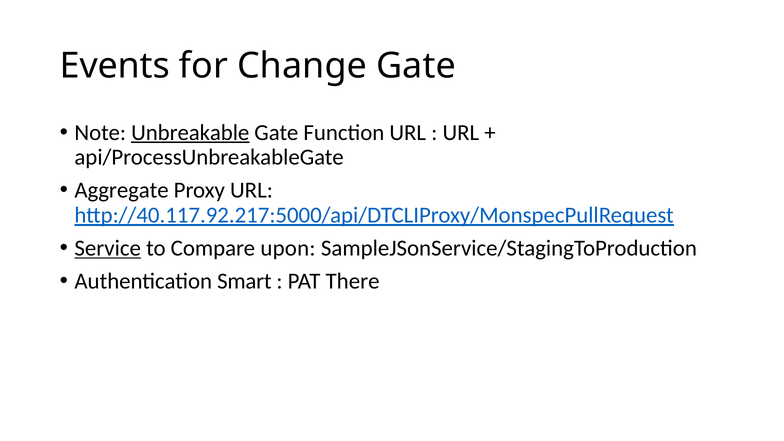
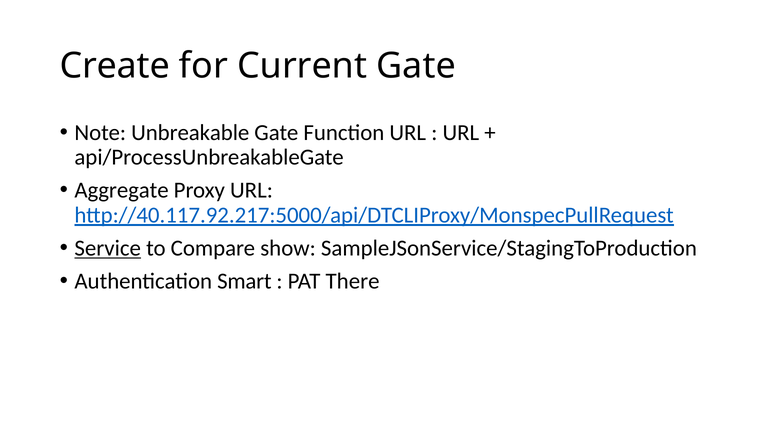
Events: Events -> Create
Change: Change -> Current
Unbreakable underline: present -> none
upon: upon -> show
